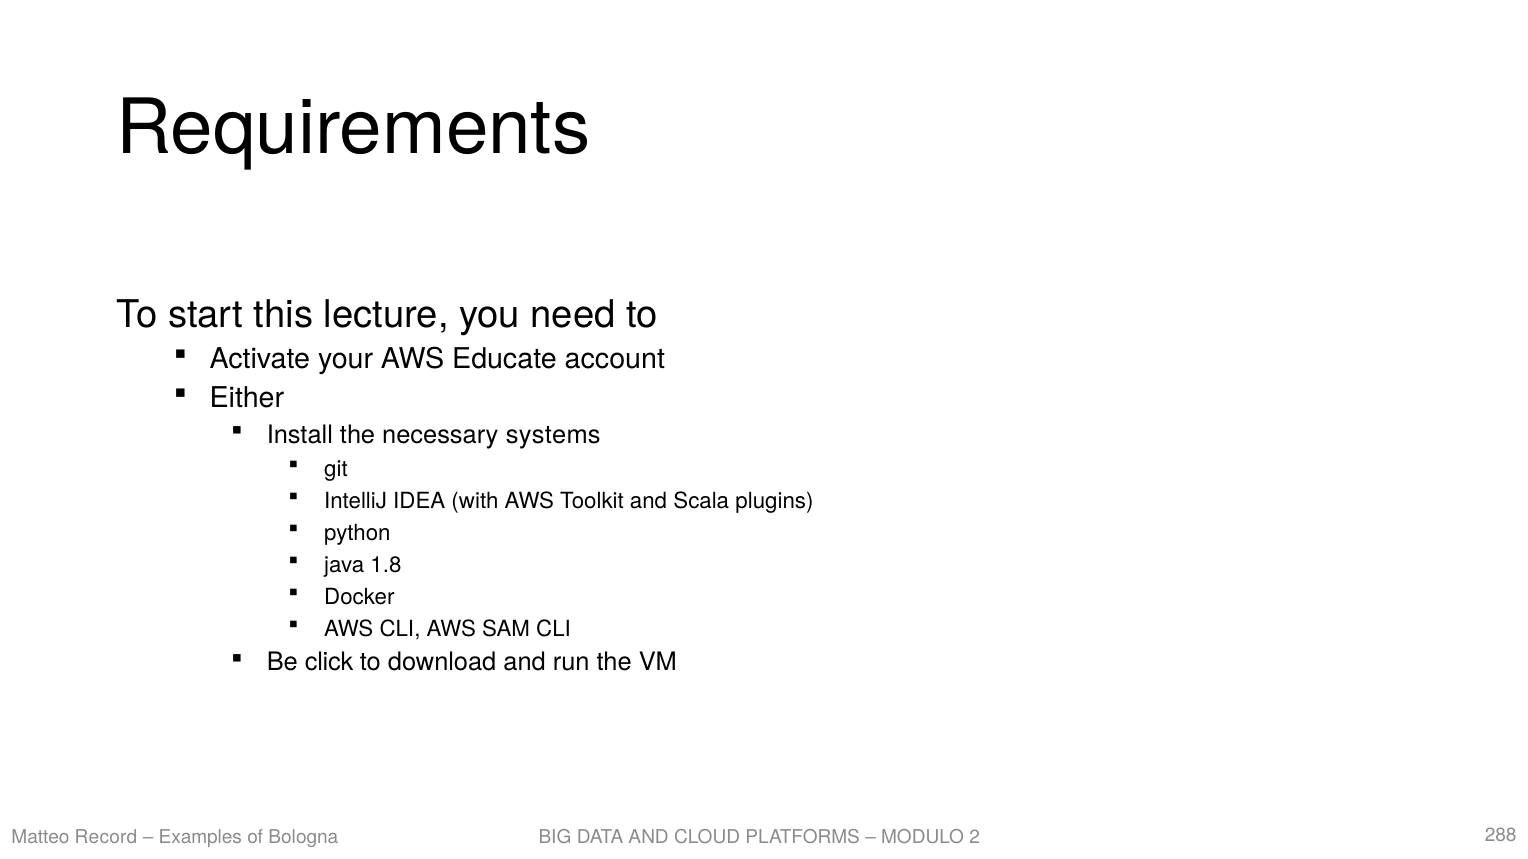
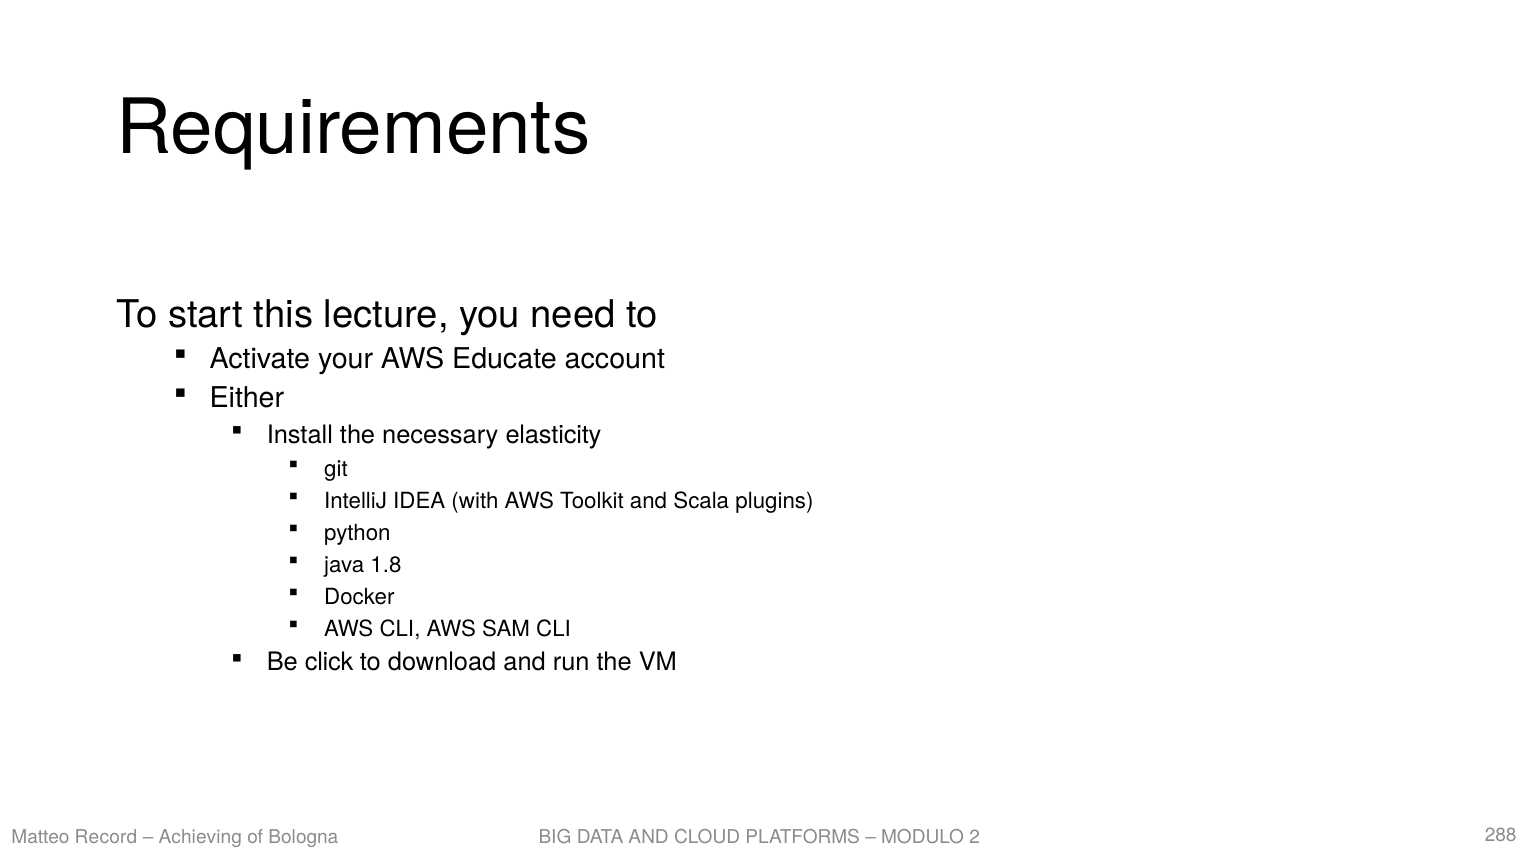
systems: systems -> elasticity
Examples: Examples -> Achieving
